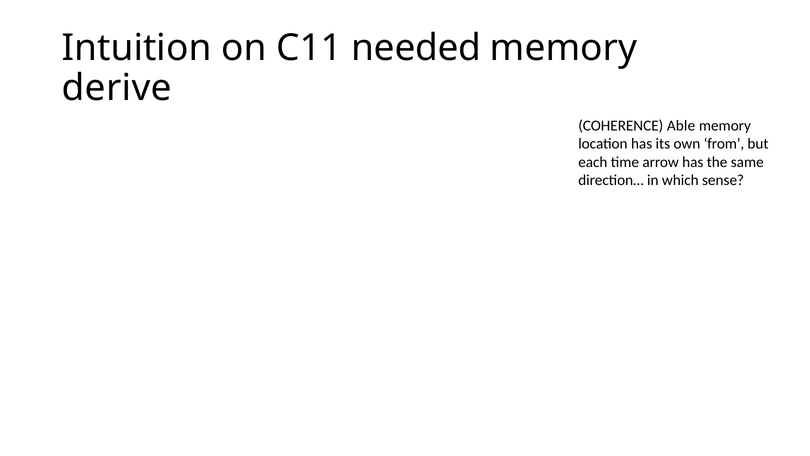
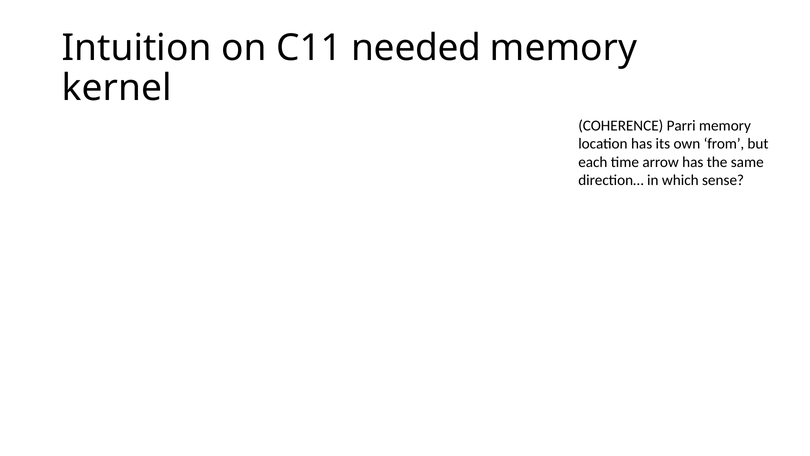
derive: derive -> kernel
Able: Able -> Parri
